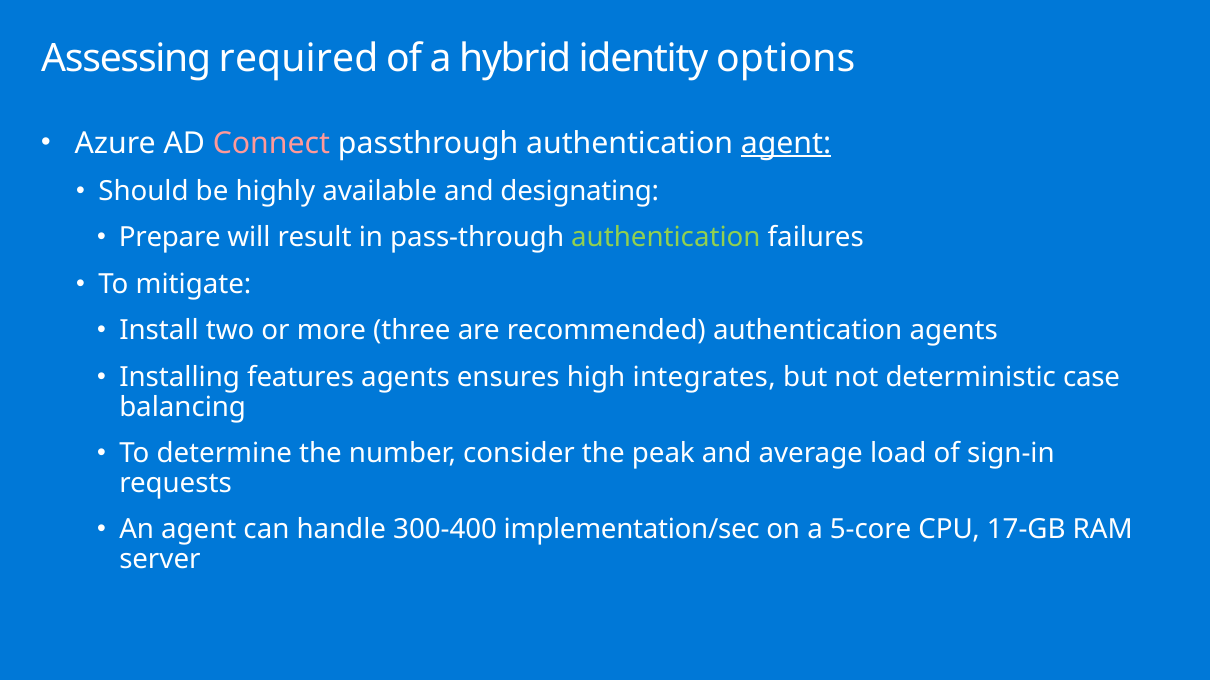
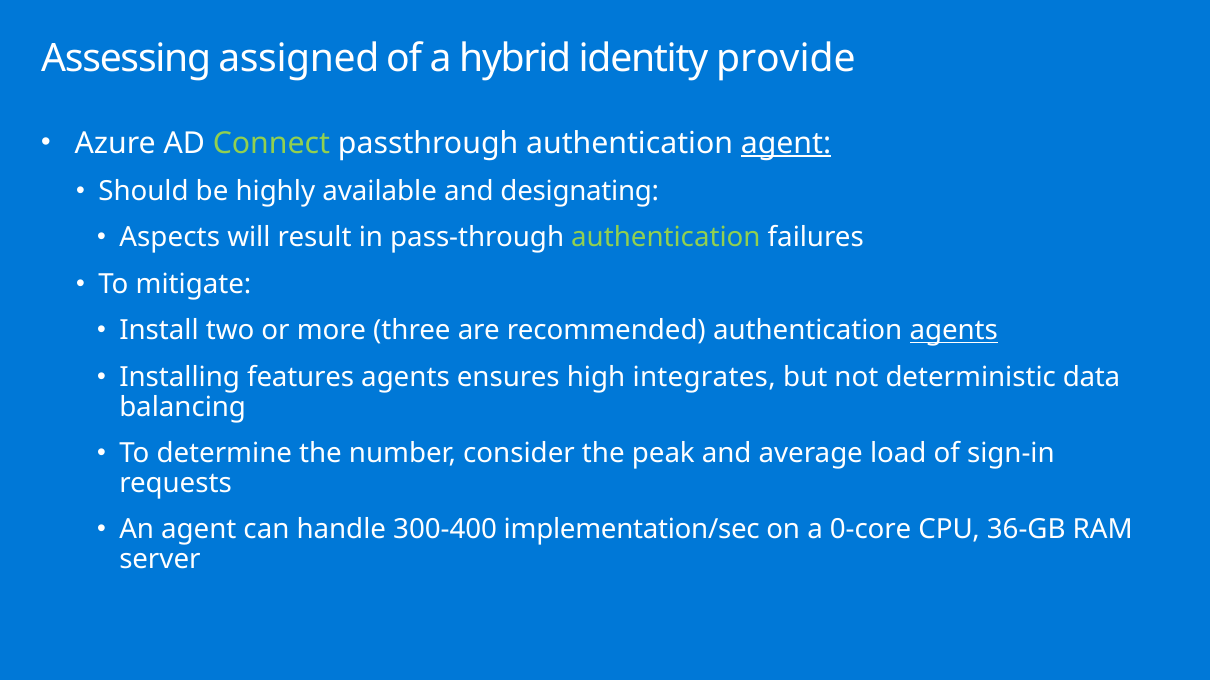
required: required -> assigned
options: options -> provide
Connect colour: pink -> light green
Prepare: Prepare -> Aspects
agents at (954, 331) underline: none -> present
case: case -> data
5-core: 5-core -> 0-core
17-GB: 17-GB -> 36-GB
